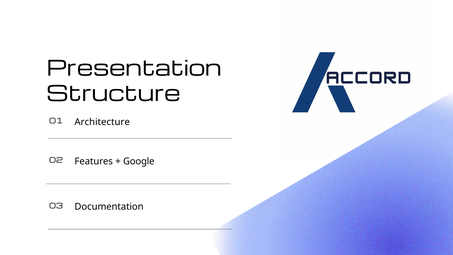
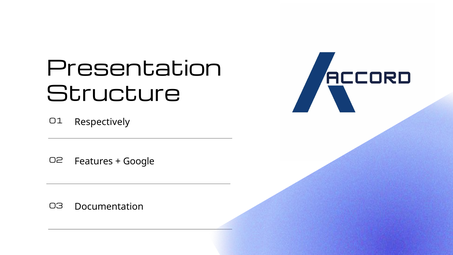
Architecture: Architecture -> Respectively
